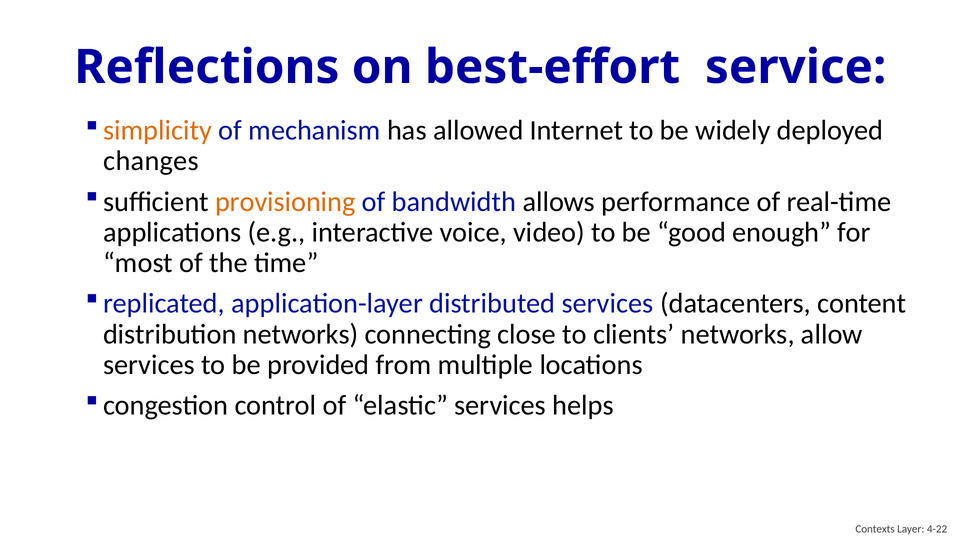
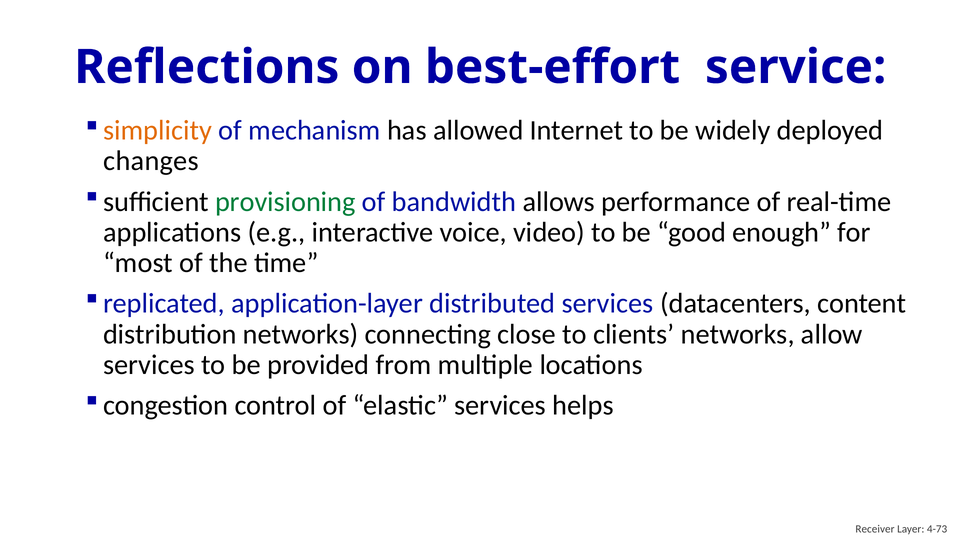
provisioning colour: orange -> green
Contexts: Contexts -> Receiver
4-22: 4-22 -> 4-73
